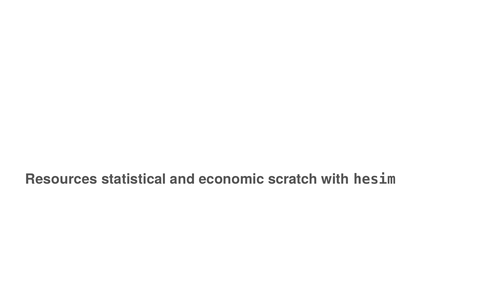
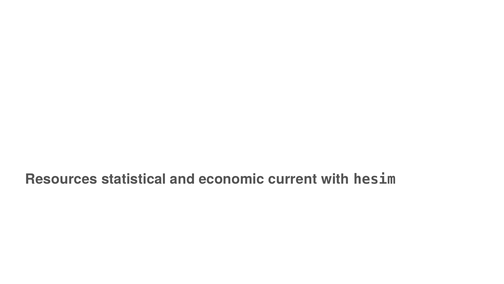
scratch: scratch -> current
